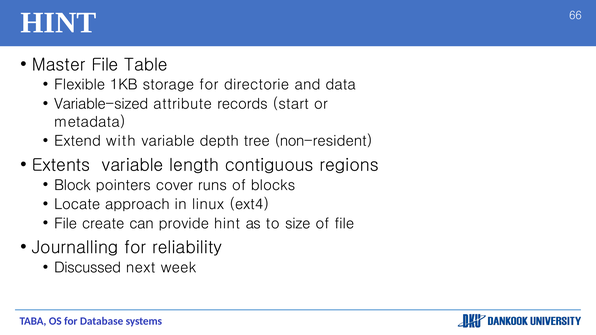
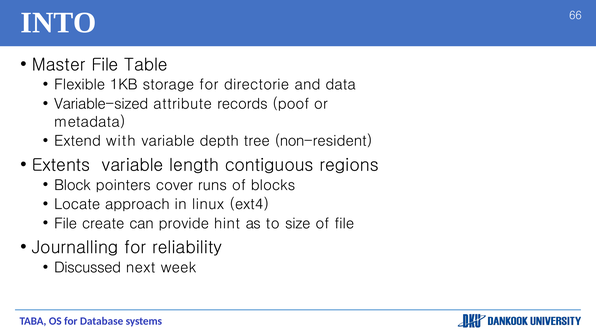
HINT at (58, 23): HINT -> INTO
start: start -> poof
